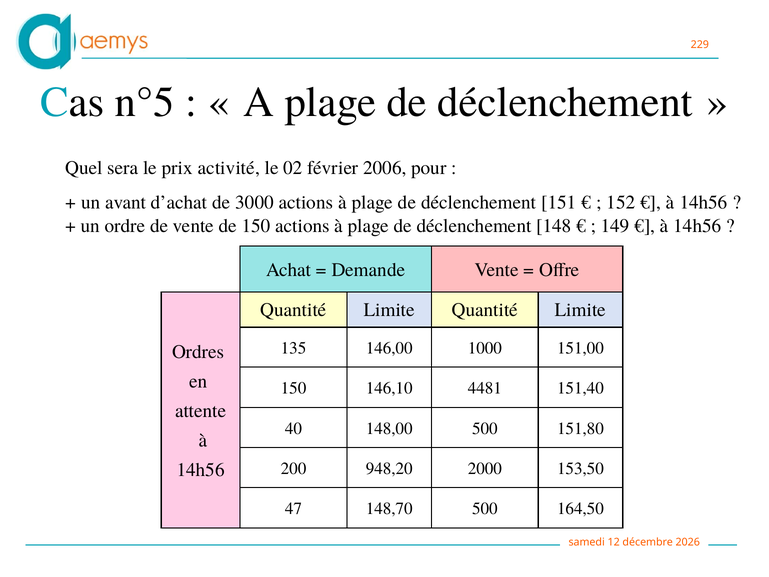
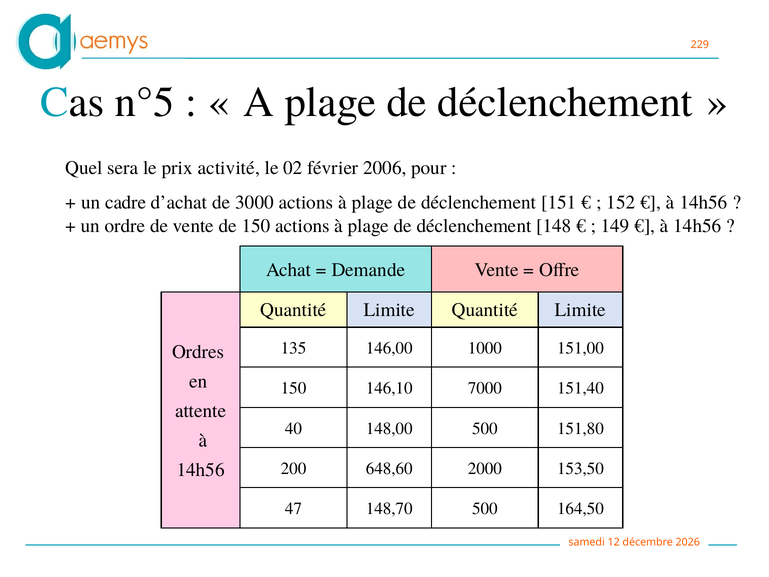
avant: avant -> cadre
4481: 4481 -> 7000
948,20: 948,20 -> 648,60
